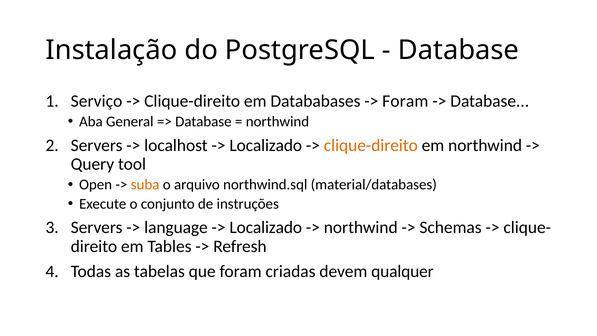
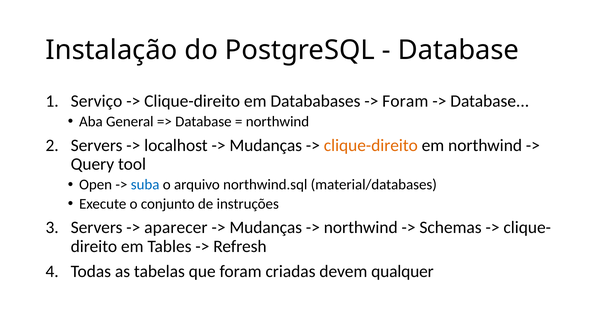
Localizado at (266, 145): Localizado -> Mudanças
suba colour: orange -> blue
language: language -> aparecer
Localizado at (266, 227): Localizado -> Mudanças
